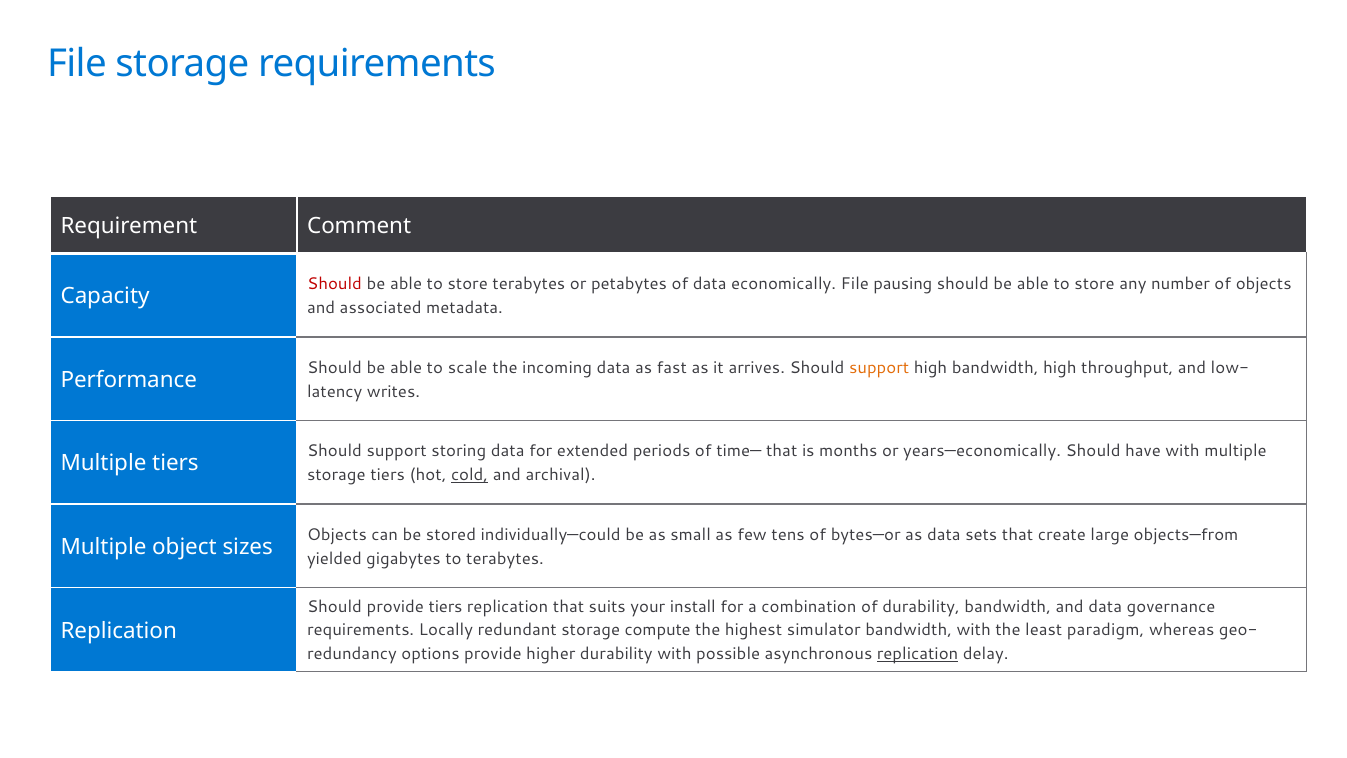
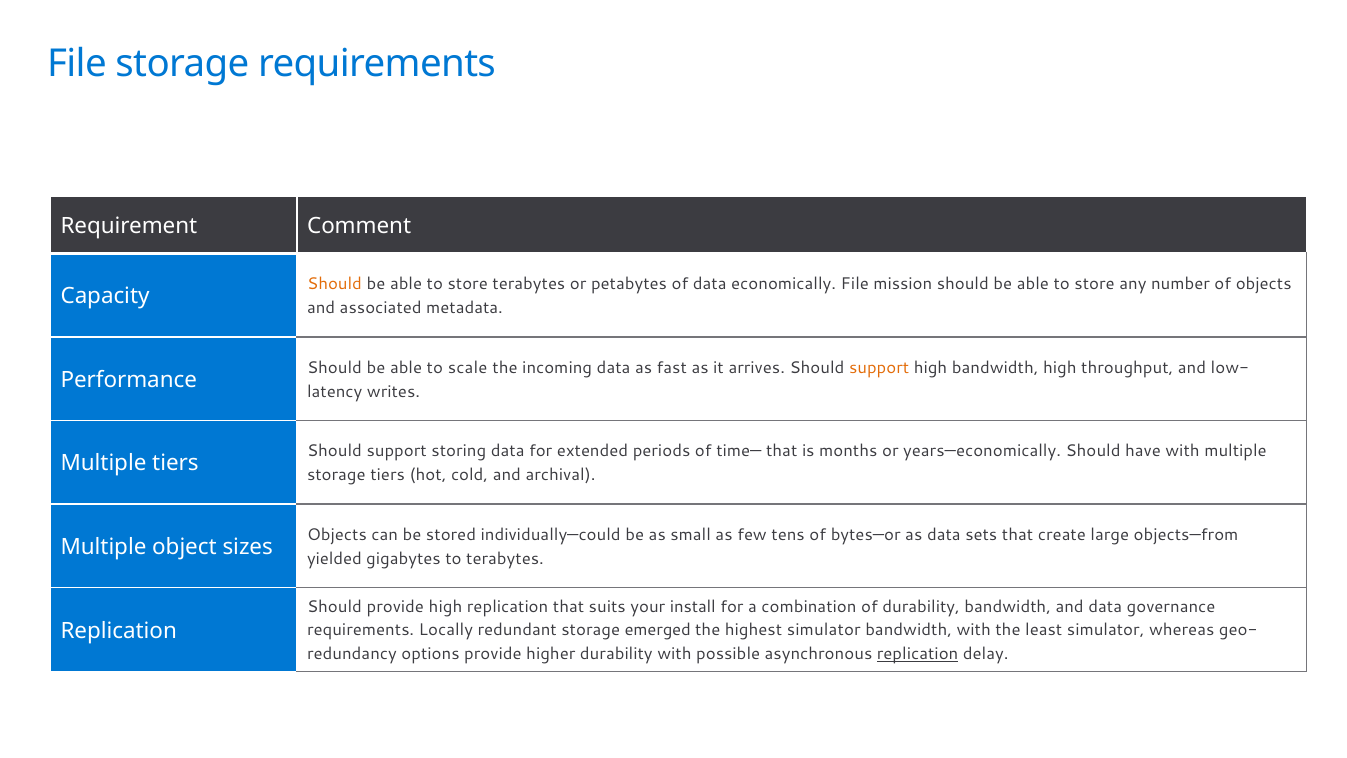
Should at (335, 284) colour: red -> orange
pausing: pausing -> mission
cold underline: present -> none
provide tiers: tiers -> high
compute: compute -> emerged
least paradigm: paradigm -> simulator
